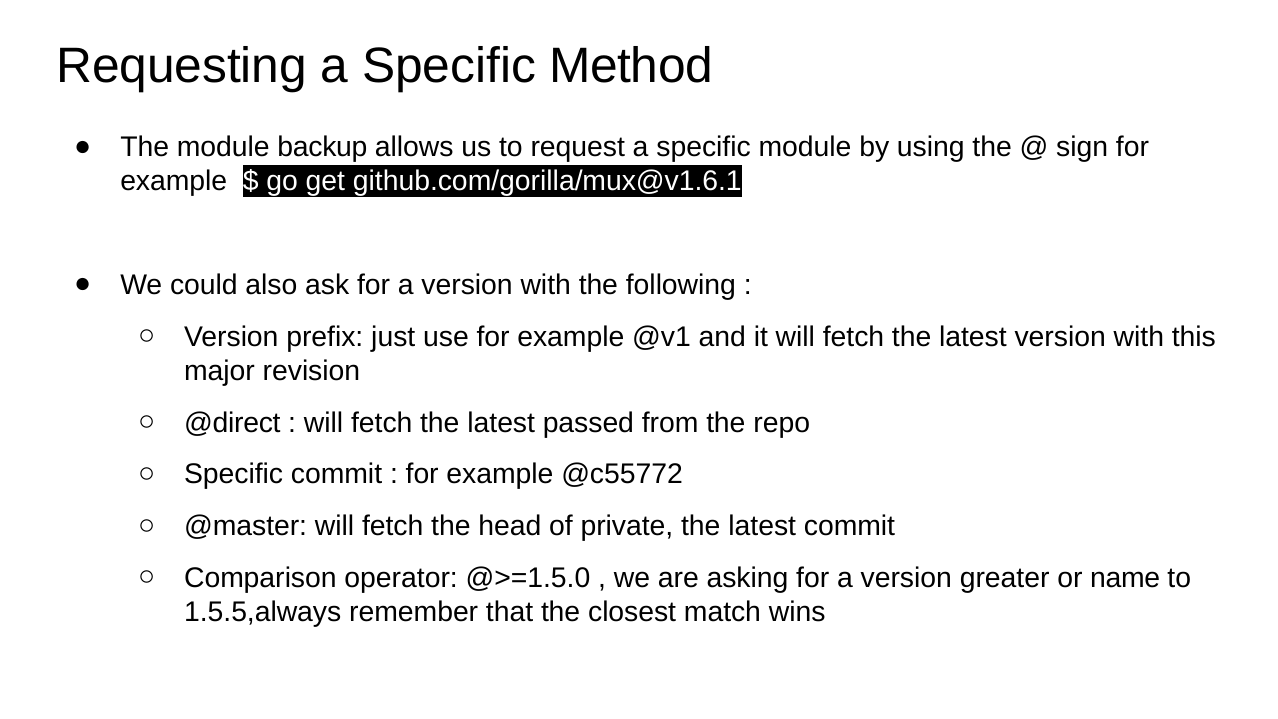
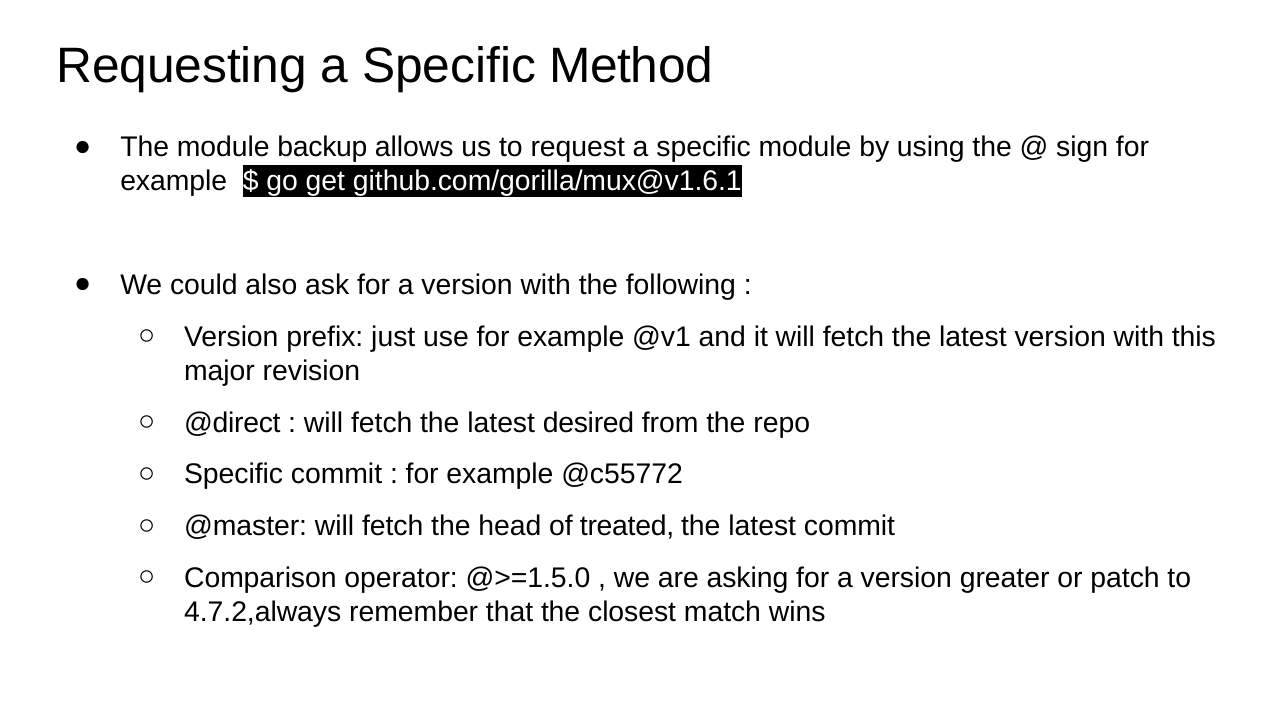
passed: passed -> desired
private: private -> treated
name: name -> patch
1.5.5,always: 1.5.5,always -> 4.7.2,always
